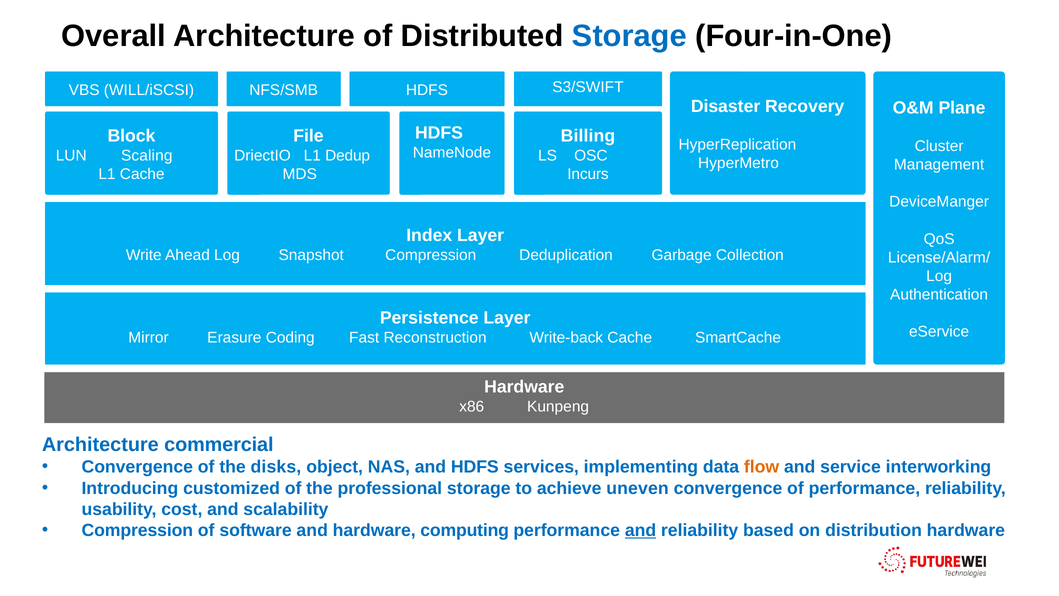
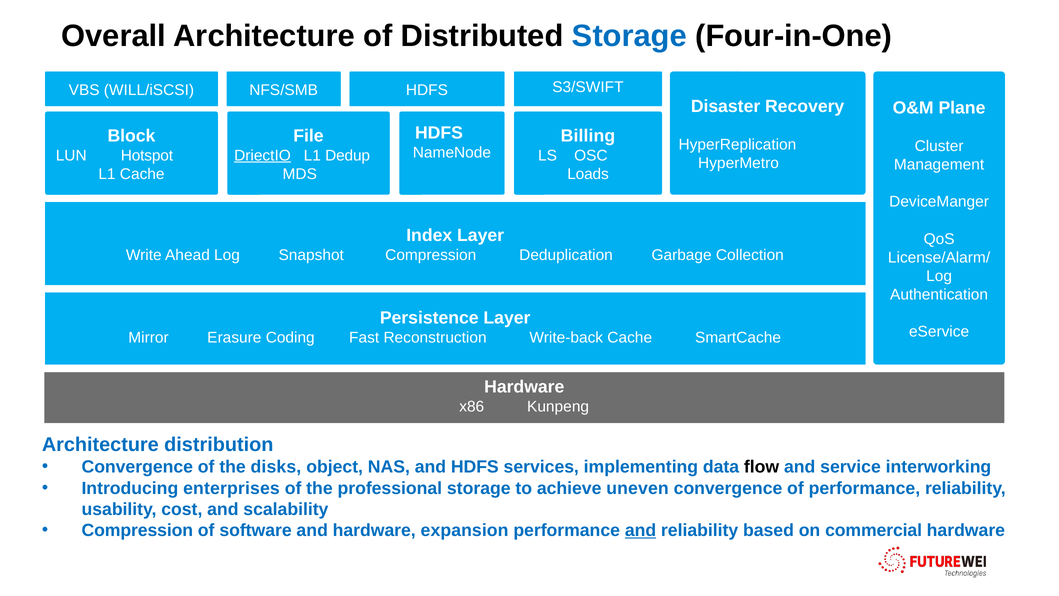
Scaling: Scaling -> Hotspot
DriectIO underline: none -> present
Incurs: Incurs -> Loads
commercial: commercial -> distribution
flow colour: orange -> black
customized: customized -> enterprises
computing: computing -> expansion
distribution: distribution -> commercial
